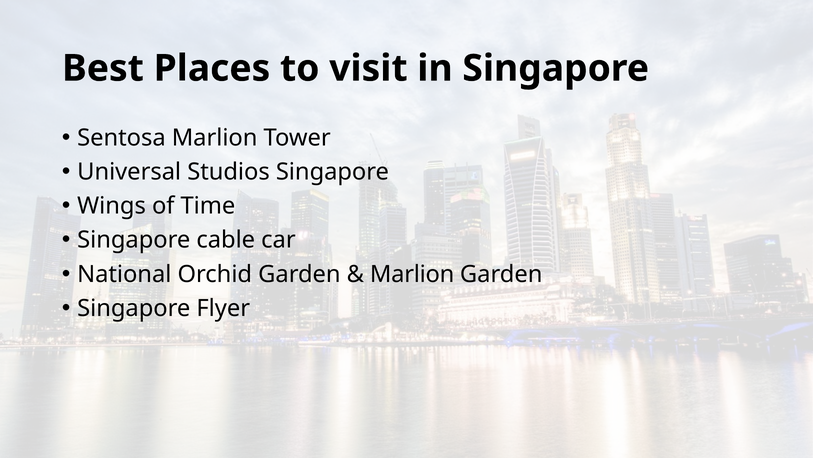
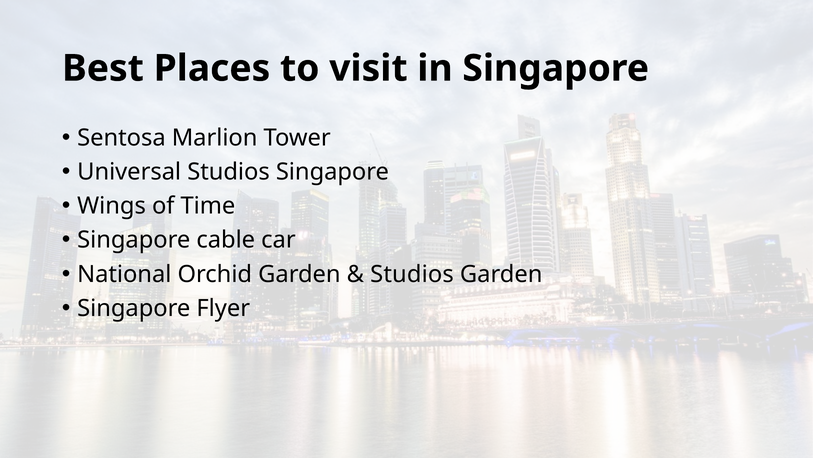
Marlion at (412, 274): Marlion -> Studios
